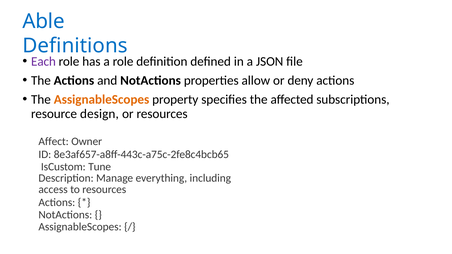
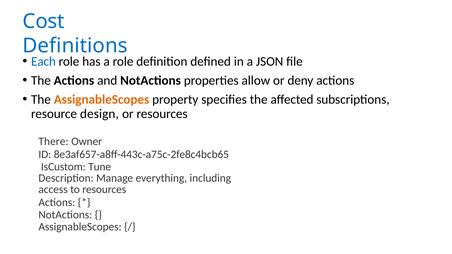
Able: Able -> Cost
Each colour: purple -> blue
Affect: Affect -> There
